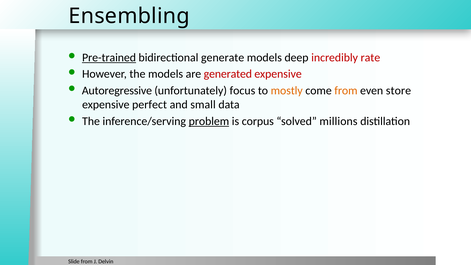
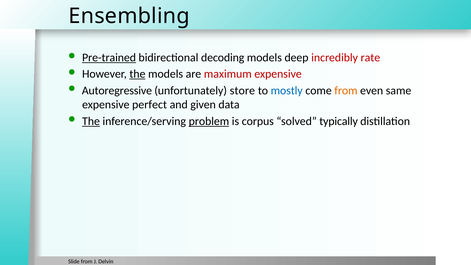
generate: generate -> decoding
the at (137, 74) underline: none -> present
generated: generated -> maximum
focus: focus -> store
mostly colour: orange -> blue
store: store -> same
small: small -> given
The at (91, 121) underline: none -> present
millions: millions -> typically
